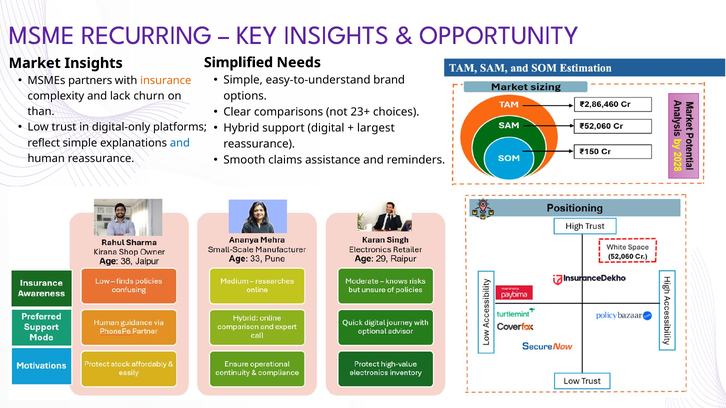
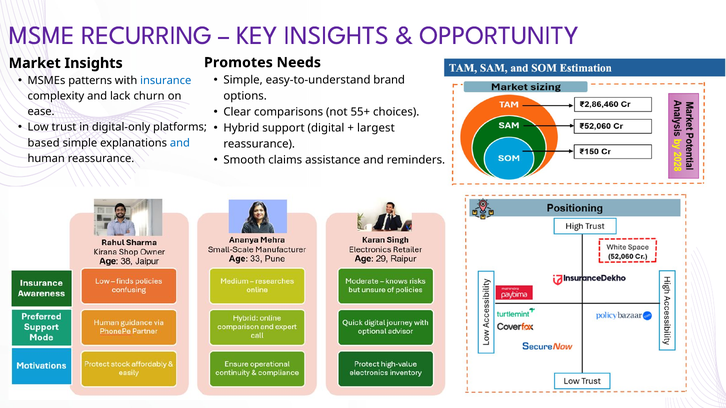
Simplified: Simplified -> Promotes
partners: partners -> patterns
insurance colour: orange -> blue
23+: 23+ -> 55+
than: than -> ease
reflect: reflect -> based
